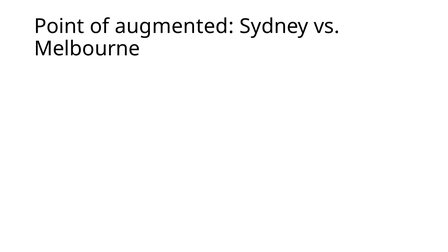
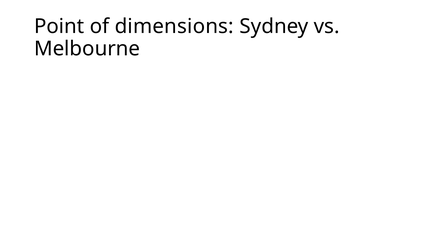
augmented: augmented -> dimensions
